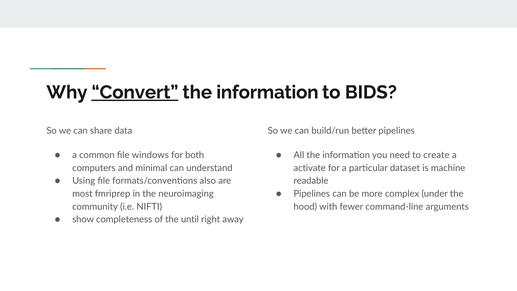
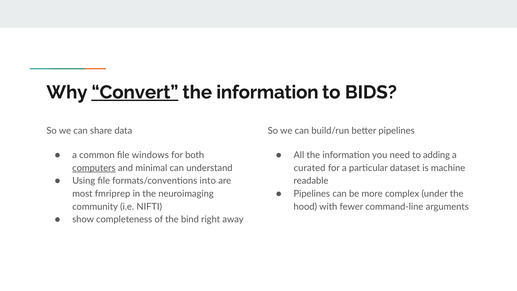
create: create -> adding
computers underline: none -> present
activate: activate -> curated
also: also -> into
until: until -> bind
